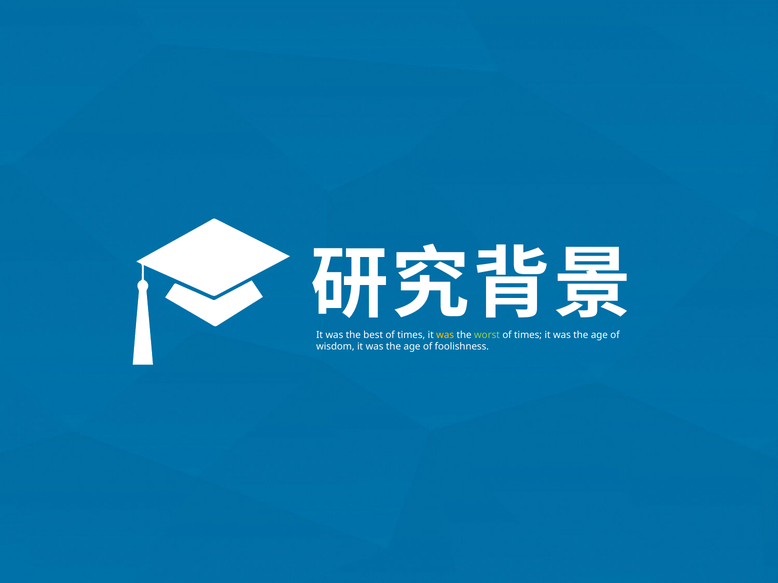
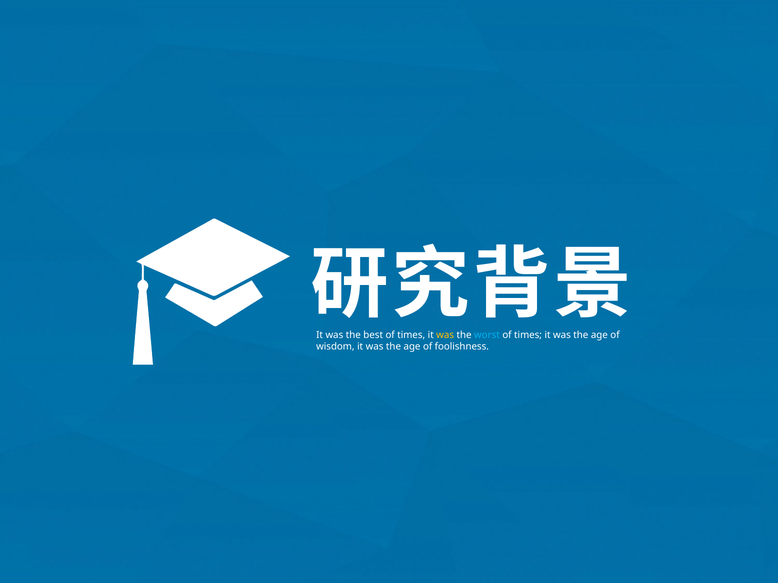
worst colour: light green -> light blue
